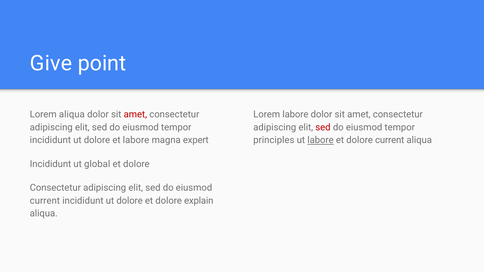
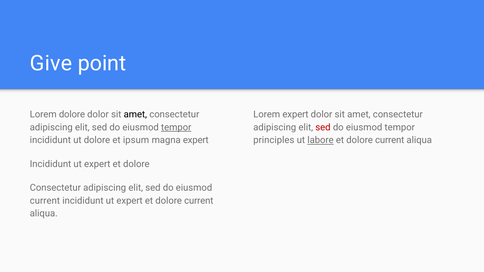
Lorem aliqua: aliqua -> dolore
amet at (135, 114) colour: red -> black
Lorem labore: labore -> expert
tempor at (176, 127) underline: none -> present
et labore: labore -> ipsum
global at (97, 164): global -> expert
dolore at (130, 201): dolore -> expert
explain at (199, 201): explain -> current
